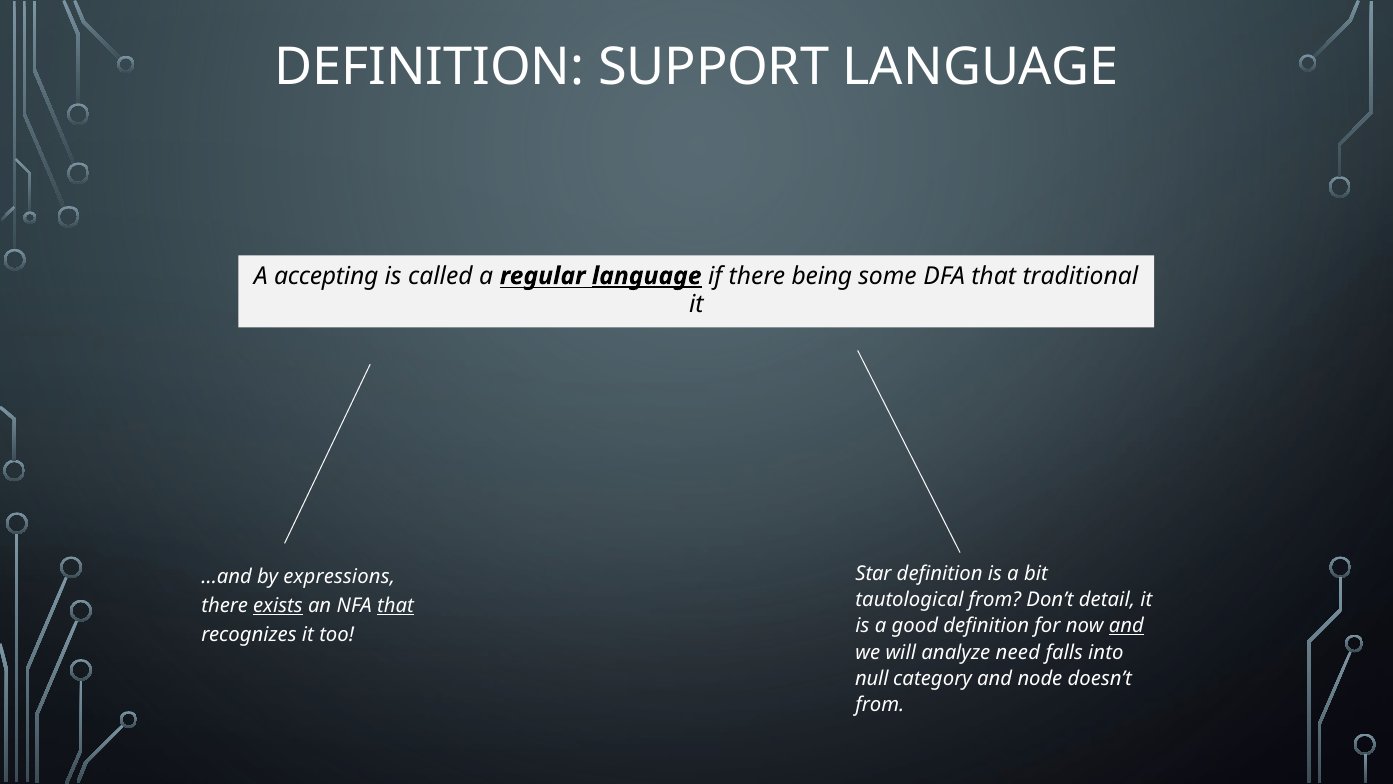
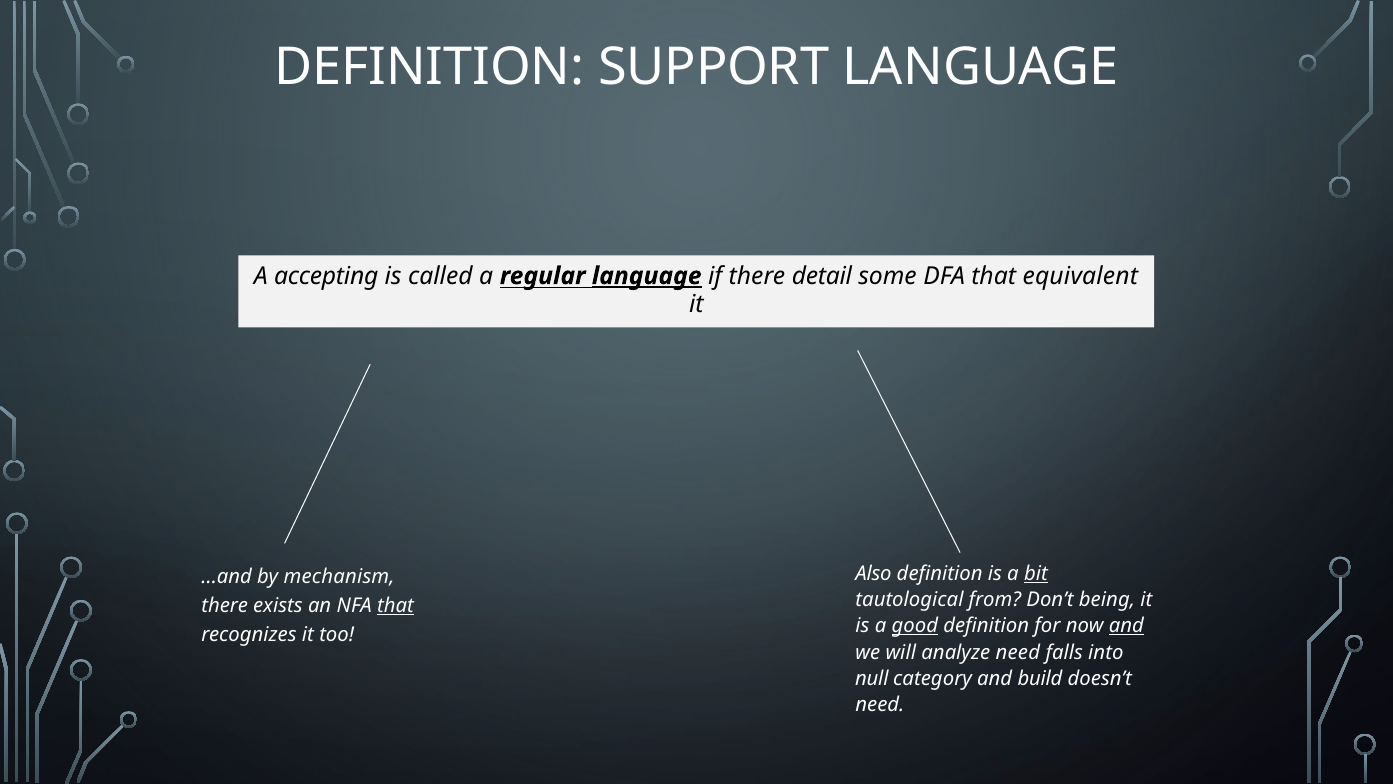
being: being -> detail
traditional: traditional -> equivalent
Star: Star -> Also
bit underline: none -> present
expressions: expressions -> mechanism
detail: detail -> being
exists underline: present -> none
good underline: none -> present
node: node -> build
from at (880, 705): from -> need
